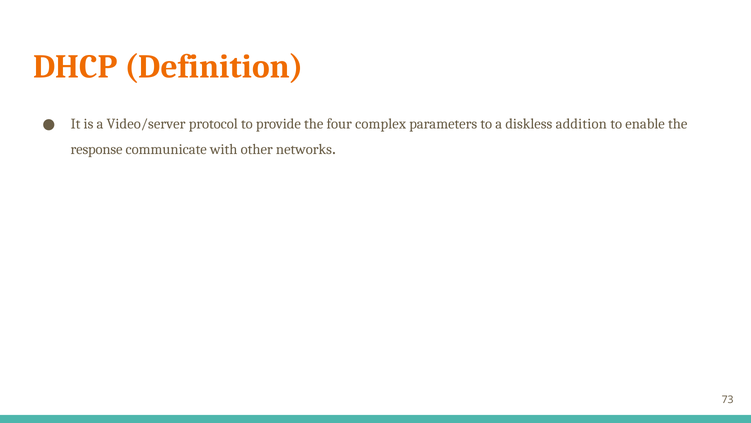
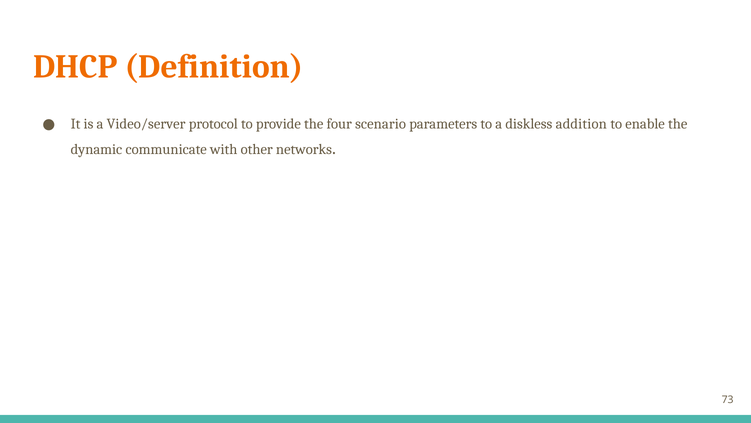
complex: complex -> scenario
response: response -> dynamic
